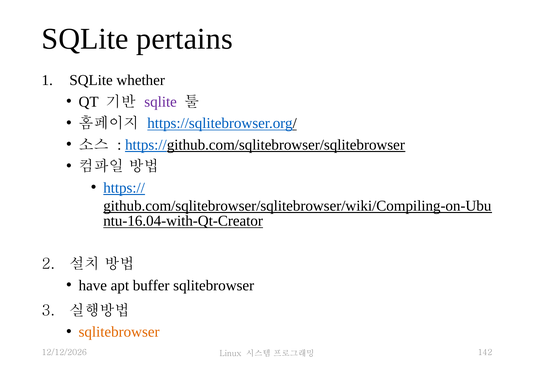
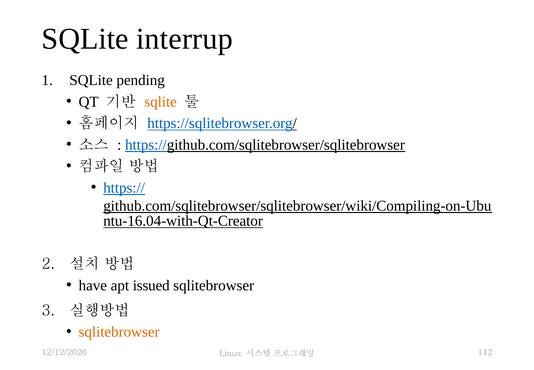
pertains: pertains -> interrup
whether: whether -> pending
sqlite at (161, 102) colour: purple -> orange
buffer: buffer -> issued
